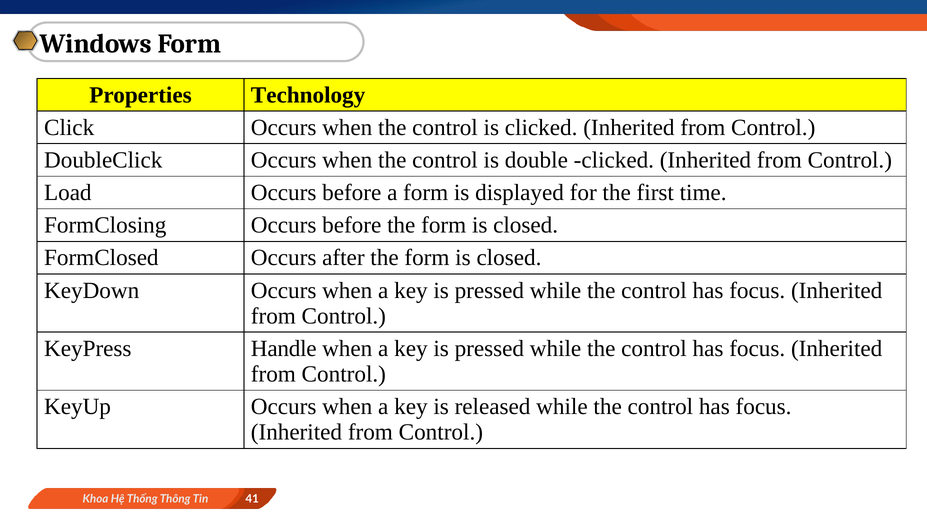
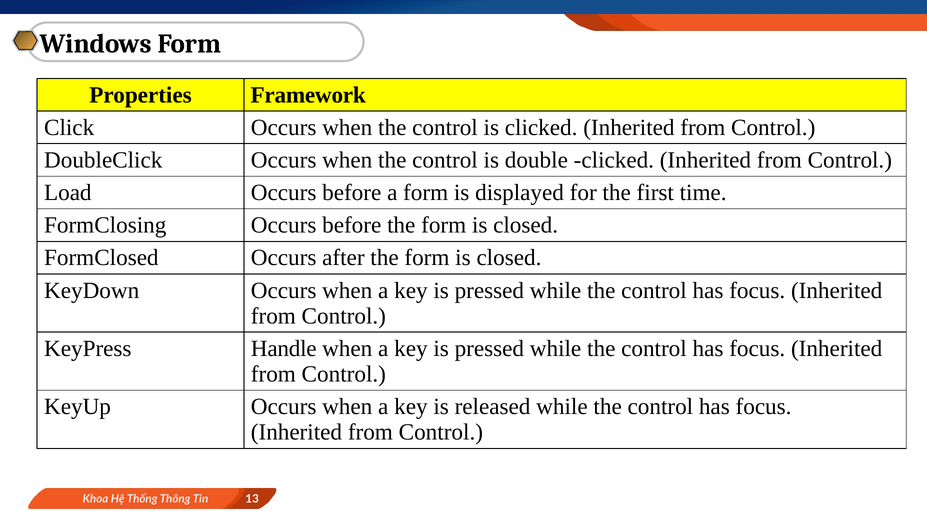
Technology: Technology -> Framework
41: 41 -> 13
